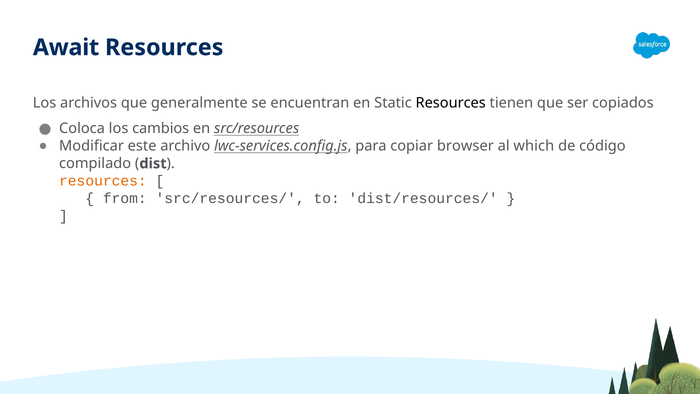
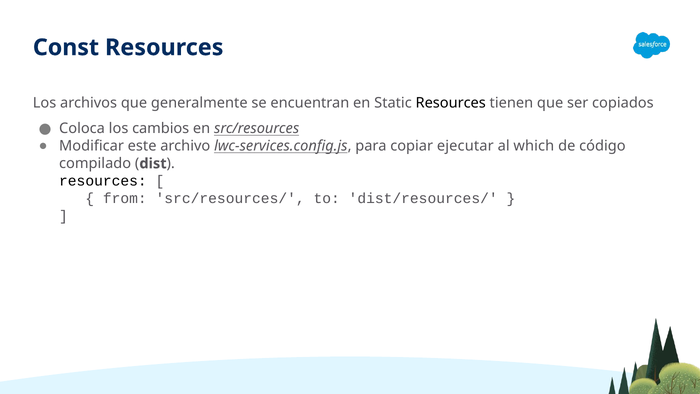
Await: Await -> Const
browser: browser -> ejecutar
resources at (103, 181) colour: orange -> black
